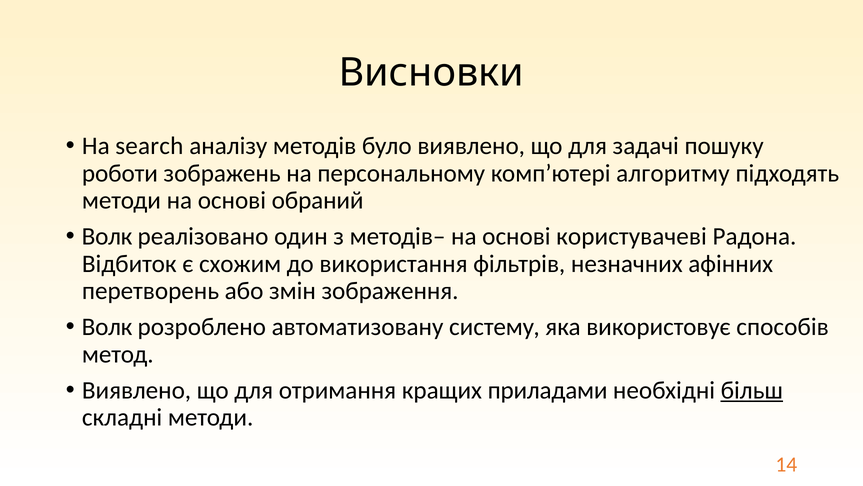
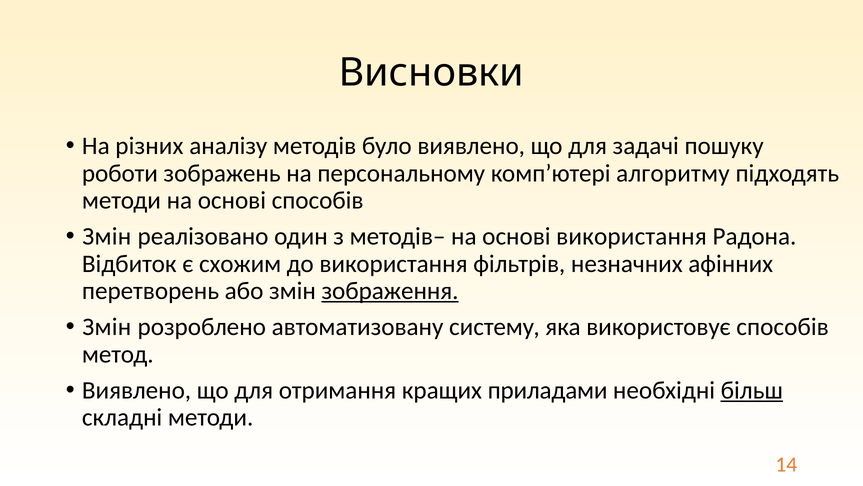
search: search -> різних
основі обраний: обраний -> способів
Волк at (107, 236): Волк -> Змін
основі користувачеві: користувачеві -> використання
зображення underline: none -> present
Волк at (107, 327): Волк -> Змін
